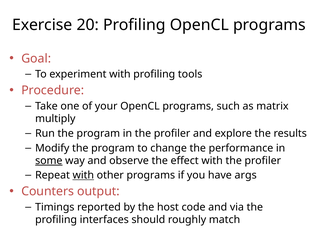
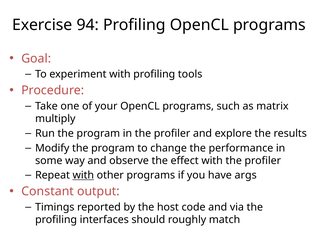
20: 20 -> 94
some underline: present -> none
Counters: Counters -> Constant
